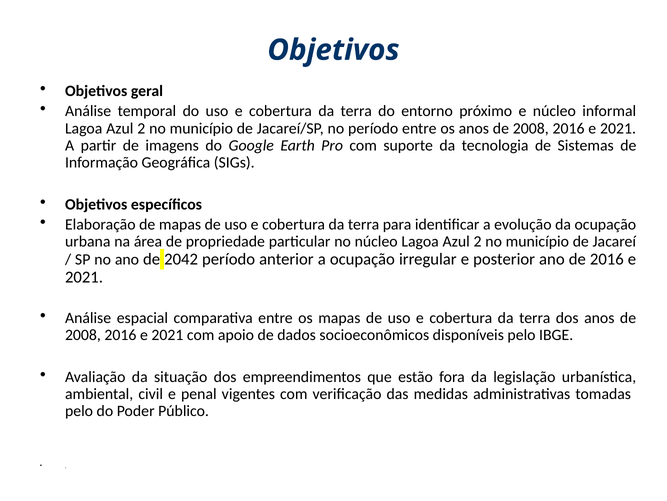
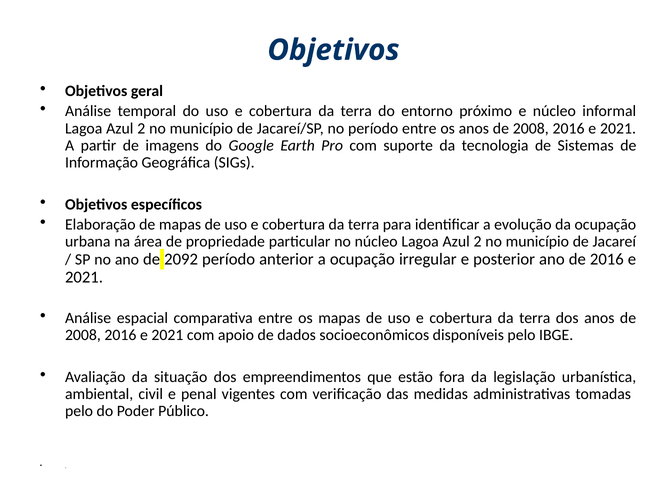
2042: 2042 -> 2092
